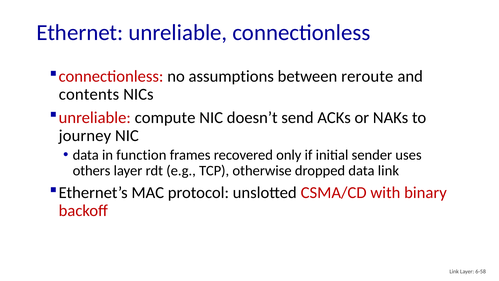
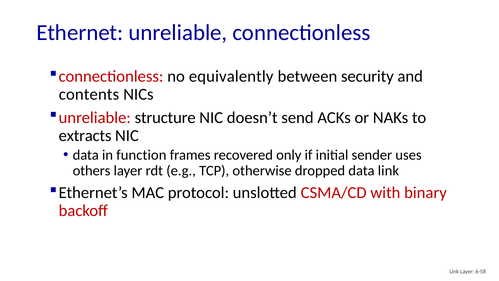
assumptions: assumptions -> equivalently
reroute: reroute -> security
compute: compute -> structure
journey: journey -> extracts
